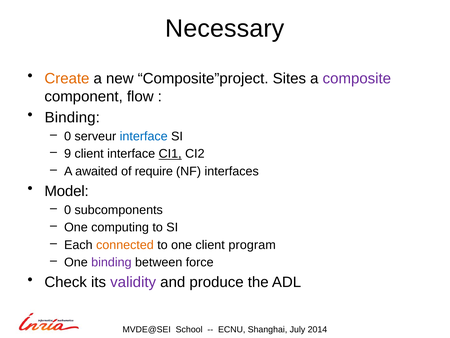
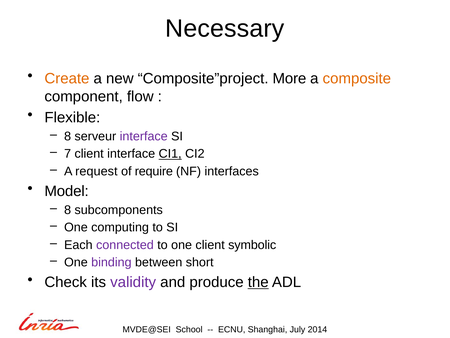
Sites: Sites -> More
composite colour: purple -> orange
Binding at (72, 117): Binding -> Flexible
0 at (68, 136): 0 -> 8
interface at (144, 136) colour: blue -> purple
9: 9 -> 7
awaited: awaited -> request
0 at (68, 210): 0 -> 8
connected colour: orange -> purple
program: program -> symbolic
force: force -> short
the underline: none -> present
